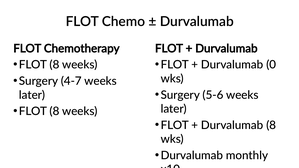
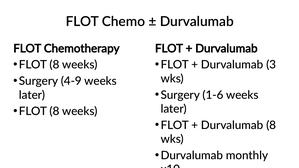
0: 0 -> 3
4-7: 4-7 -> 4-9
5-6: 5-6 -> 1-6
